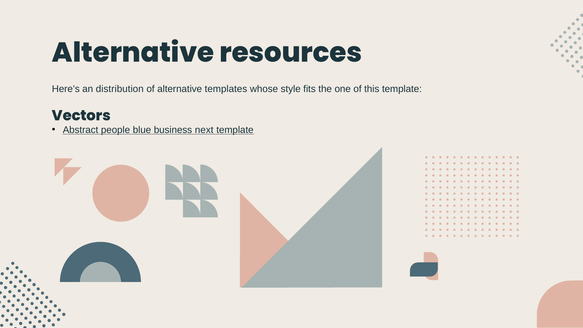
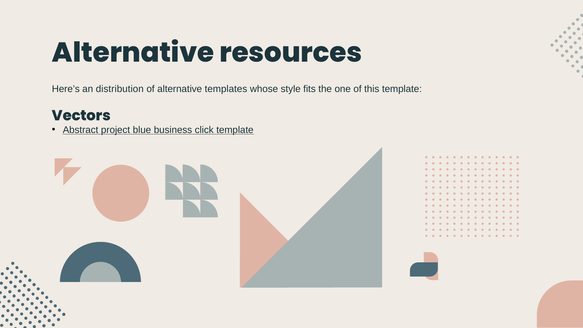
people: people -> project
next: next -> click
